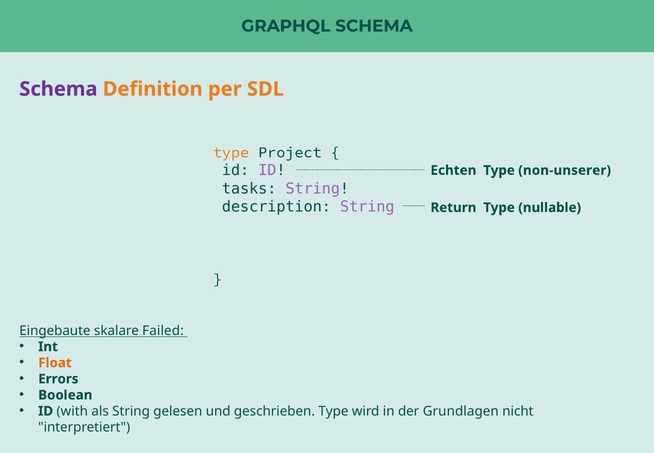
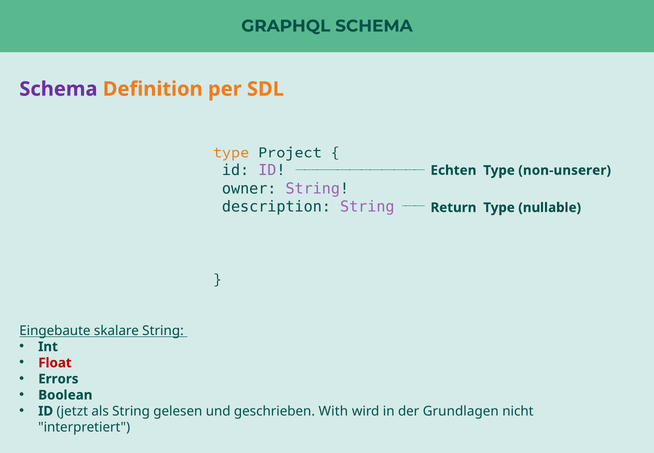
tasks: tasks -> owner
skalare Failed: Failed -> String
Float colour: orange -> red
with: with -> jetzt
geschrieben Type: Type -> With
